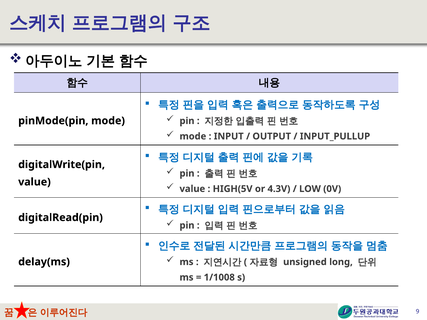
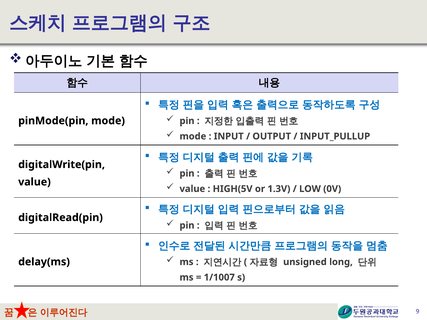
4.3V: 4.3V -> 1.3V
1/1008: 1/1008 -> 1/1007
